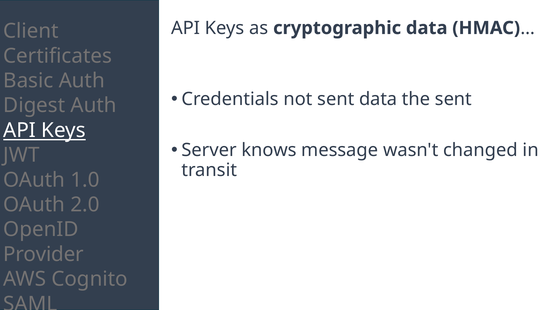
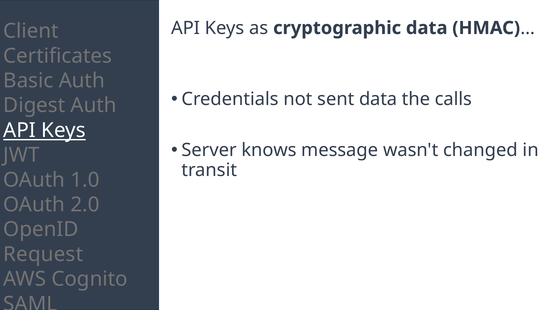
the sent: sent -> calls
Provider: Provider -> Request
